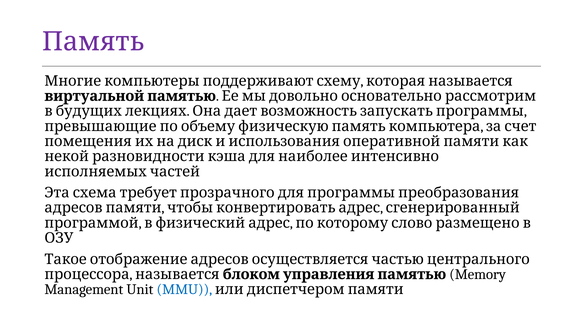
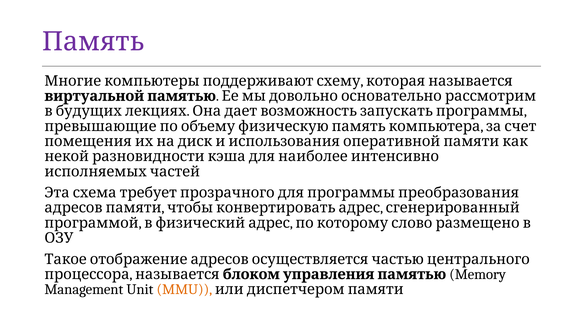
MMU colour: blue -> orange
